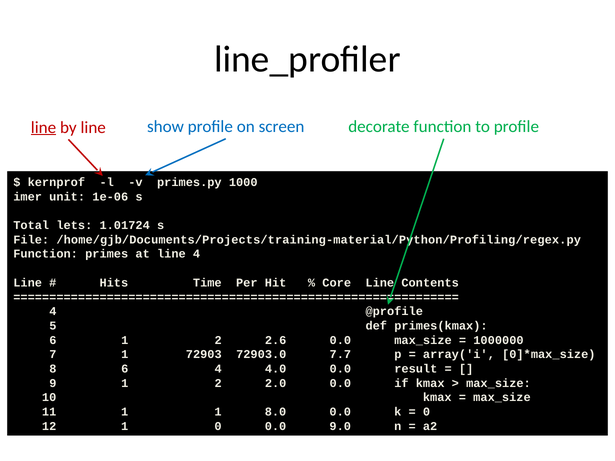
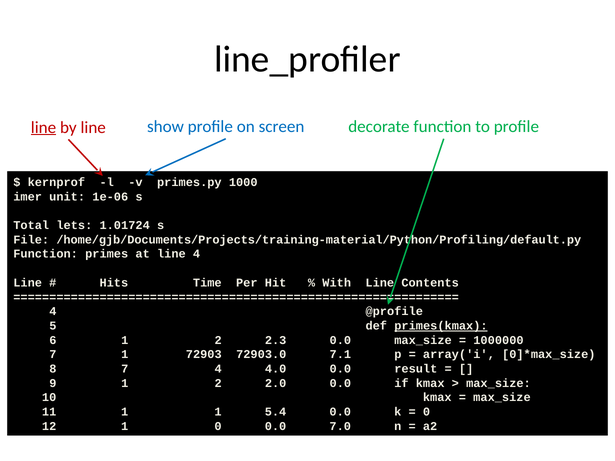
/home/gjb/Documents/Projects/training-material/Python/Profiling/regex.py: /home/gjb/Documents/Projects/training-material/Python/Profiling/regex.py -> /home/gjb/Documents/Projects/training-material/Python/Profiling/default.py
Core: Core -> With
primes(kmax underline: none -> present
2.6: 2.6 -> 2.3
7.7: 7.7 -> 7.1
8 6: 6 -> 7
8.0: 8.0 -> 5.4
9.0: 9.0 -> 7.0
